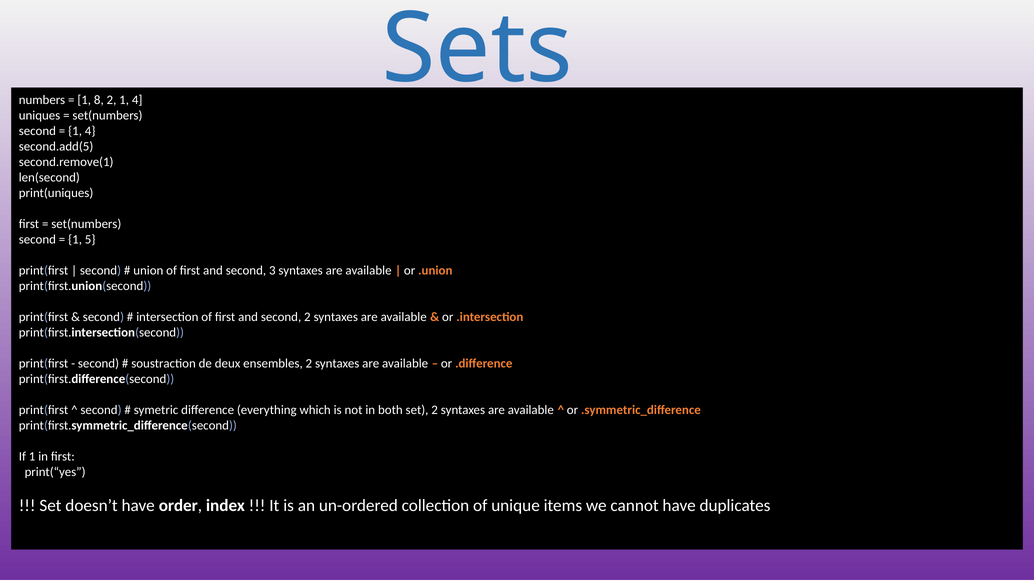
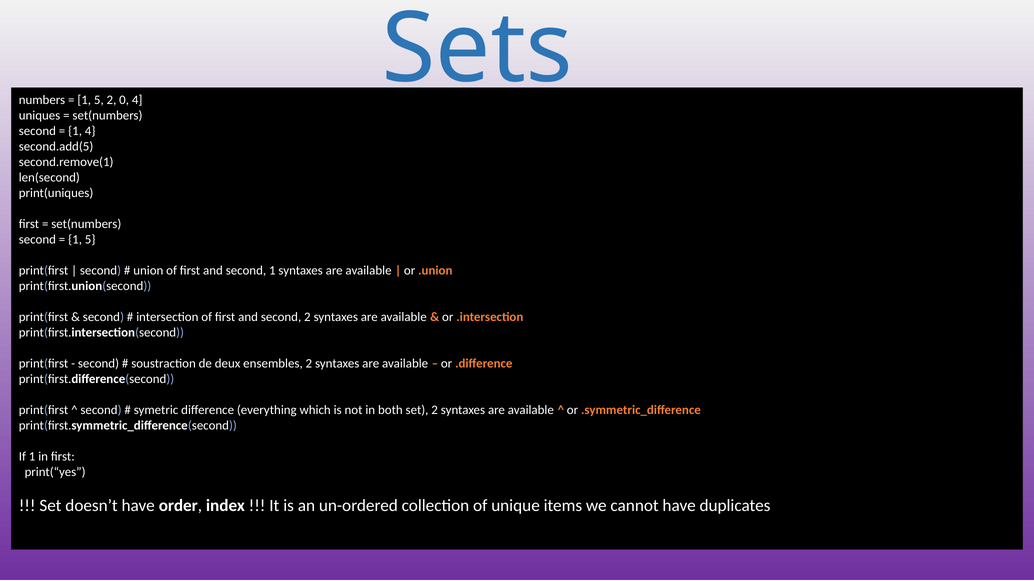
8 at (99, 100): 8 -> 5
2 1: 1 -> 0
second 3: 3 -> 1
